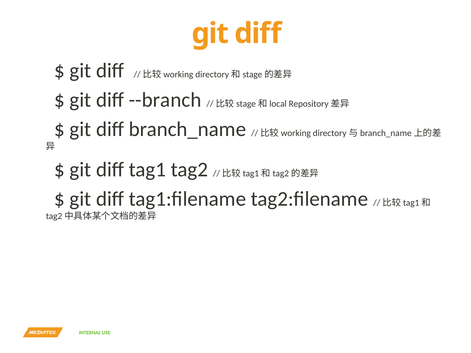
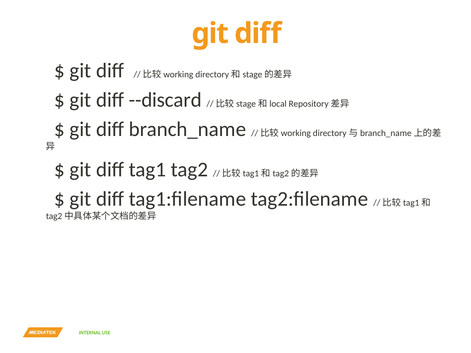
--branch: --branch -> --discard
